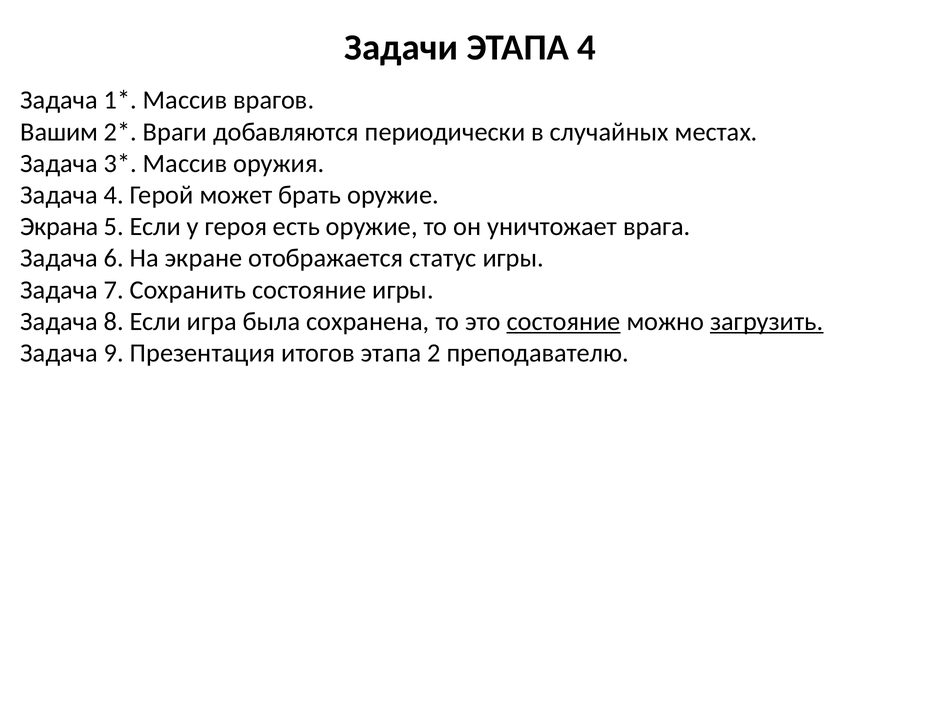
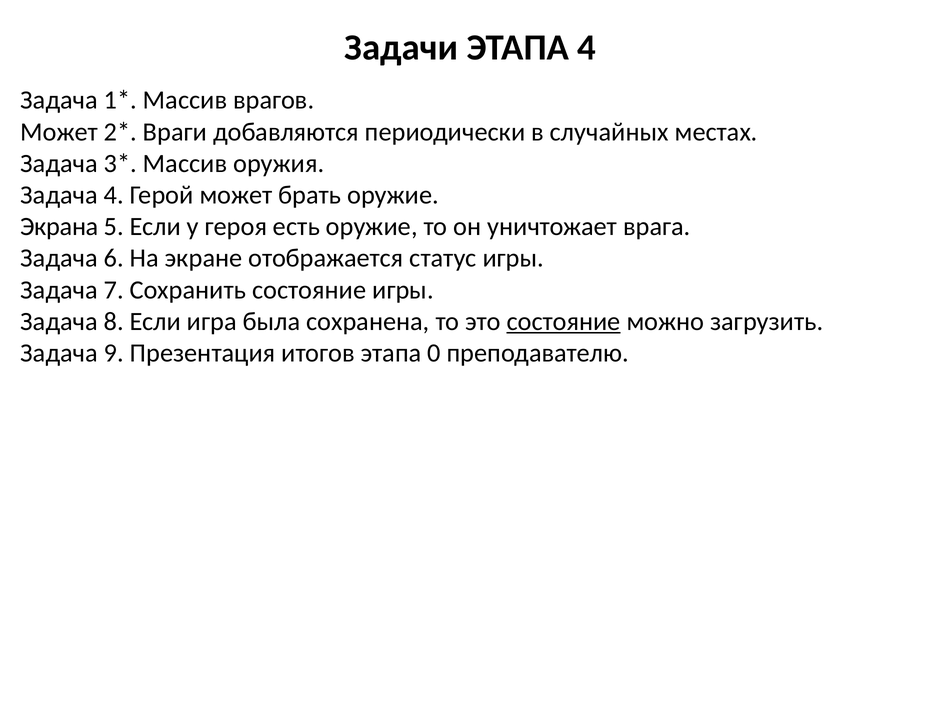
Вашим at (59, 132): Вашим -> Может
загрузить underline: present -> none
2: 2 -> 0
